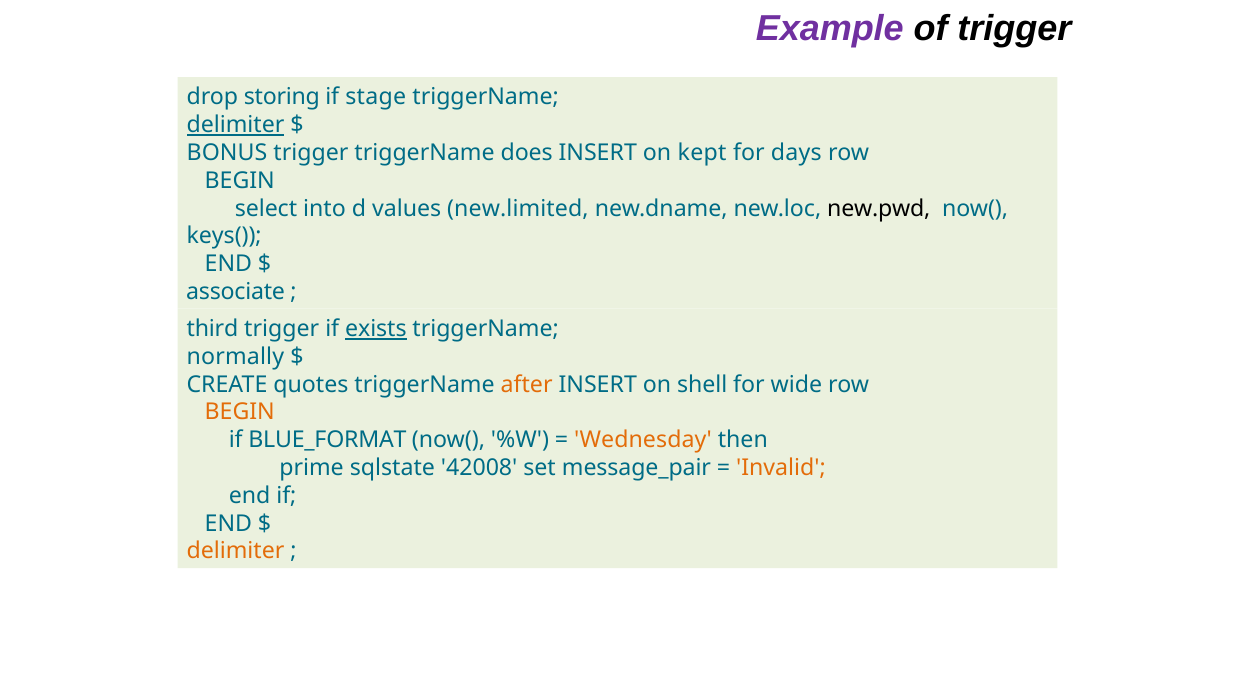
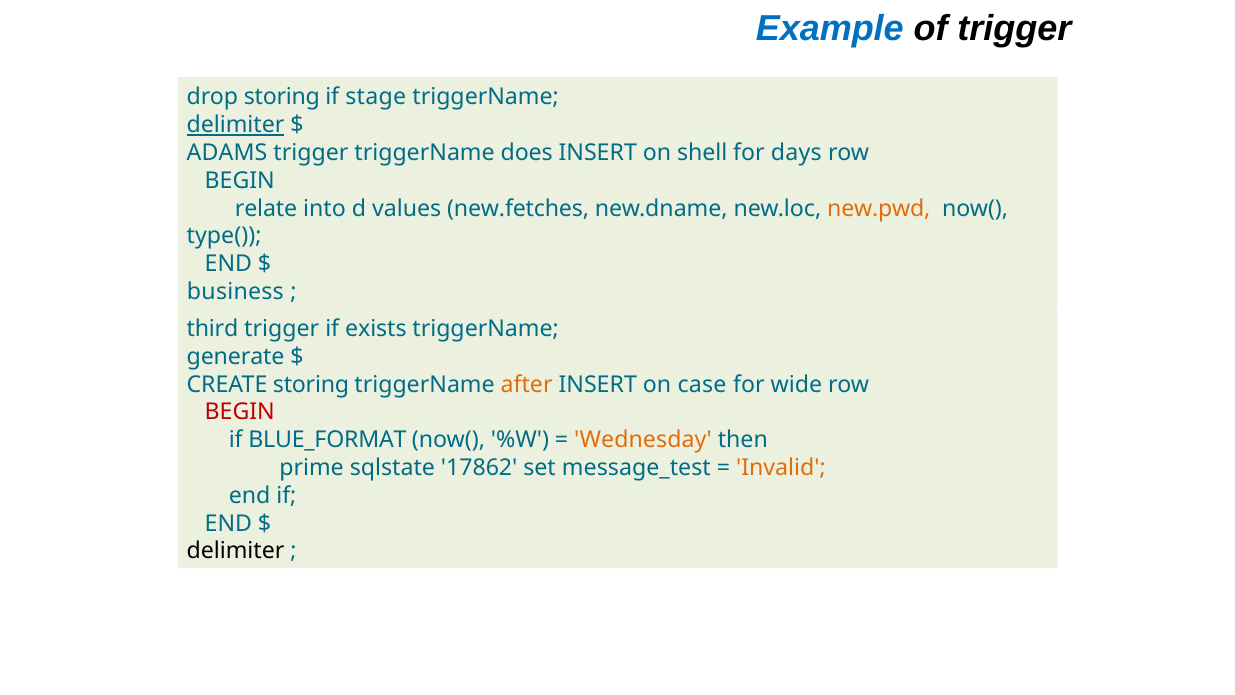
Example colour: purple -> blue
BONUS: BONUS -> ADAMS
kept: kept -> shell
select: select -> relate
new.limited: new.limited -> new.fetches
new.pwd colour: black -> orange
keys(: keys( -> type(
associate: associate -> business
exists underline: present -> none
normally: normally -> generate
CREATE quotes: quotes -> storing
shell: shell -> case
BEGIN at (240, 412) colour: orange -> red
42008: 42008 -> 17862
message_pair: message_pair -> message_test
delimiter at (236, 551) colour: orange -> black
